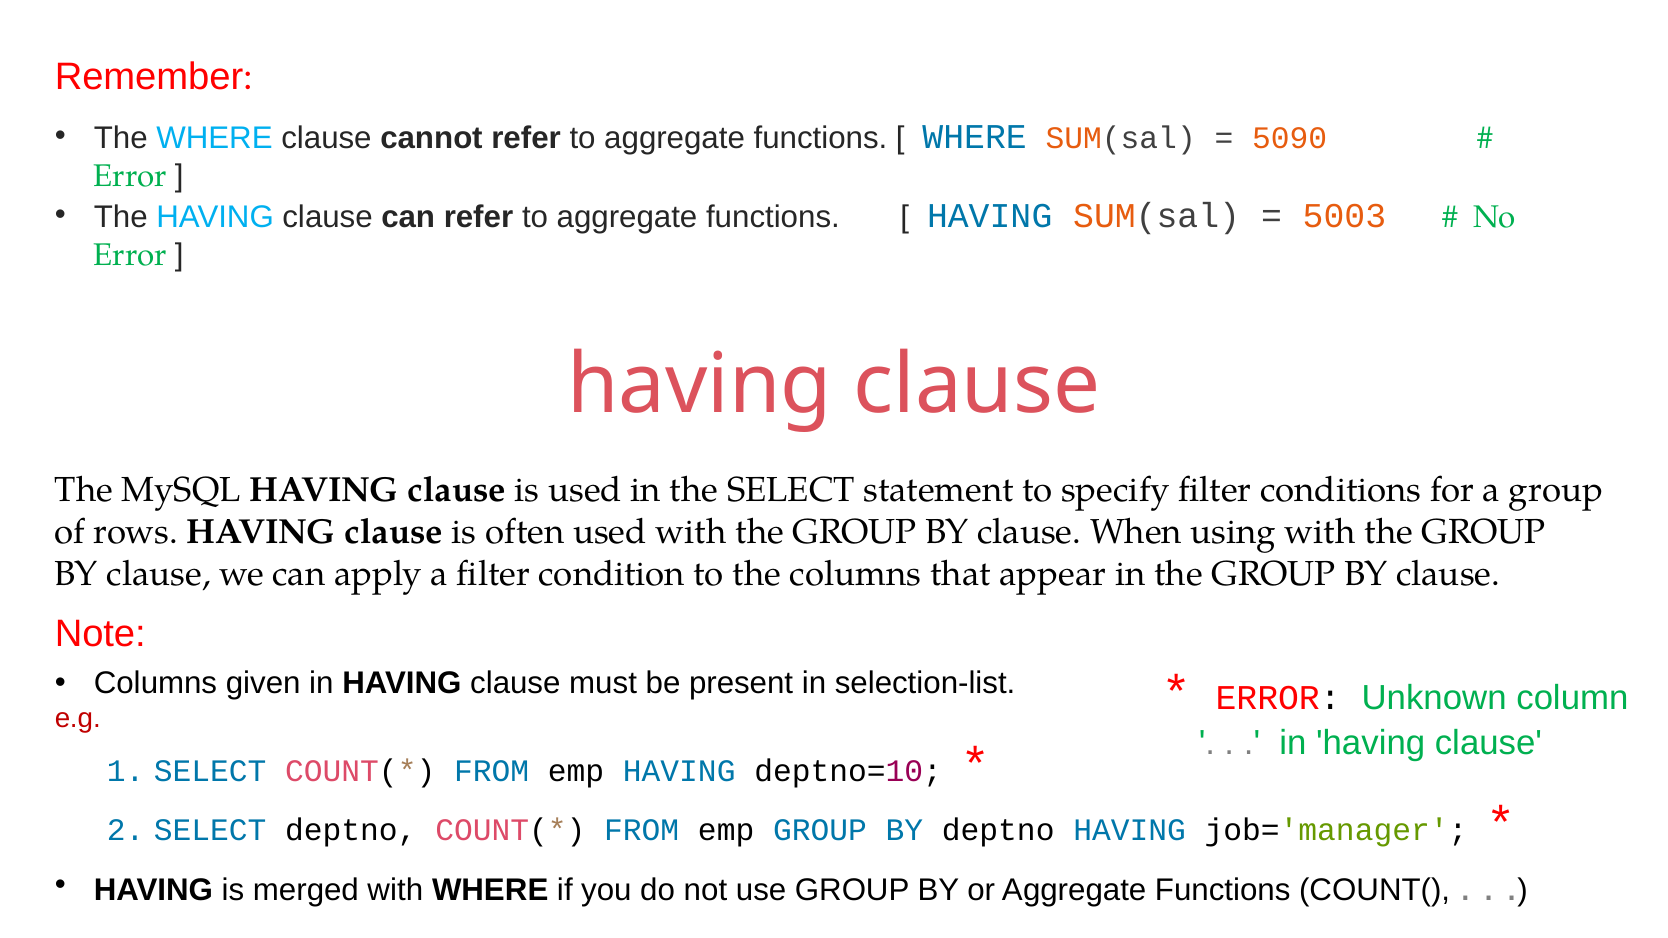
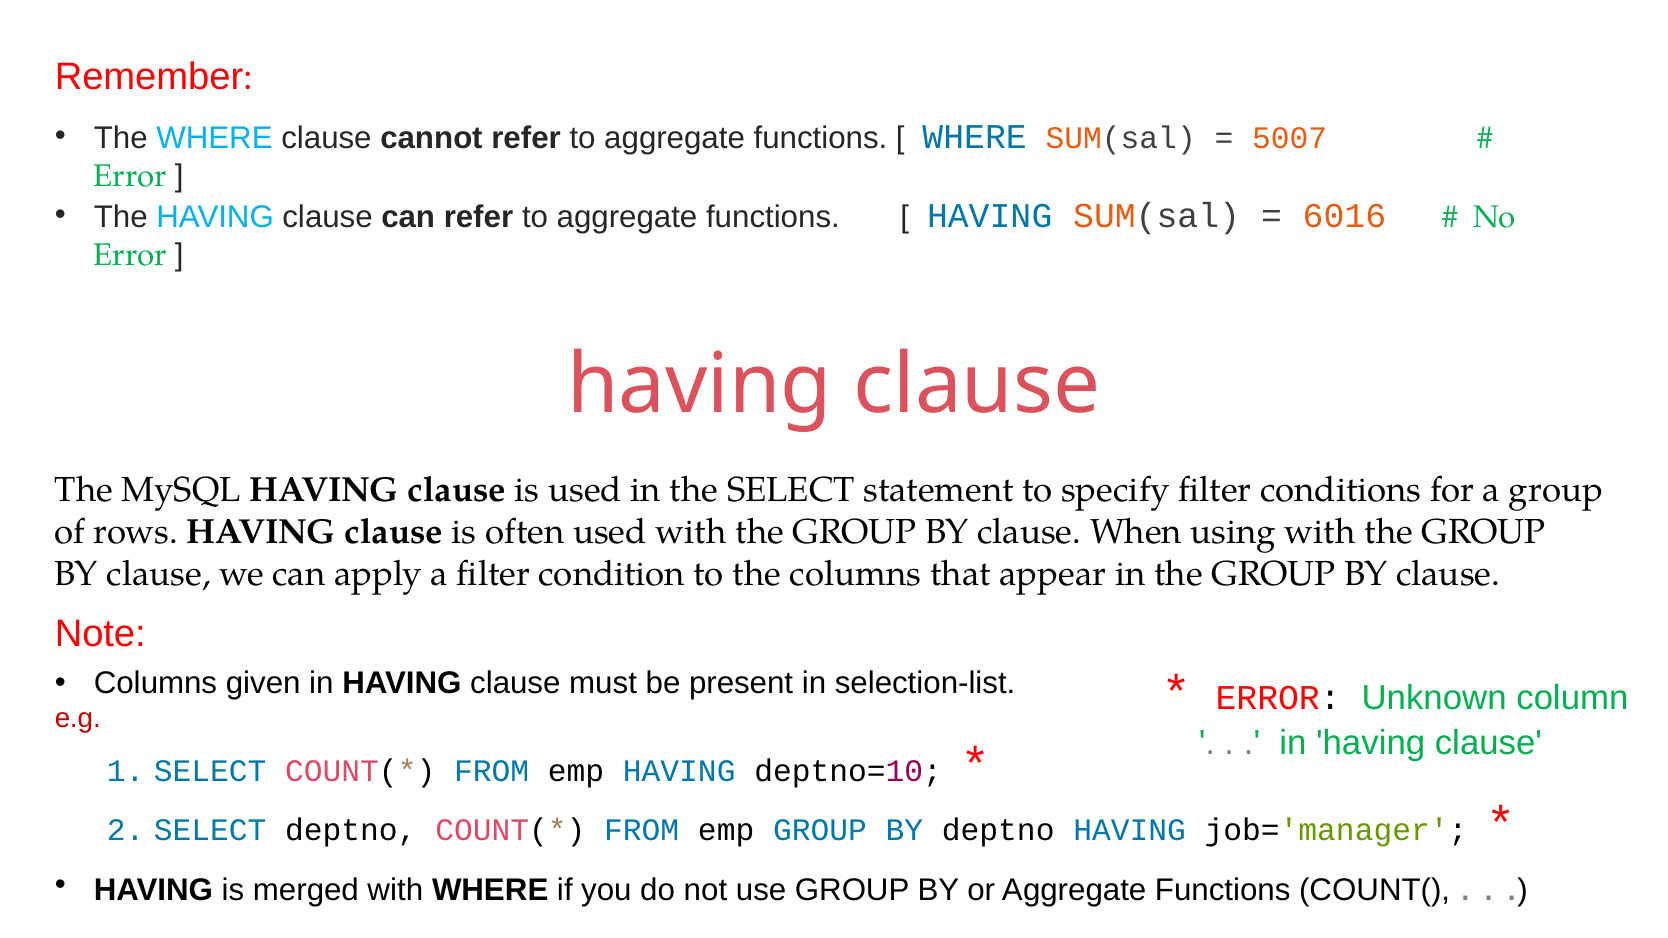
5090: 5090 -> 5007
5003: 5003 -> 6016
